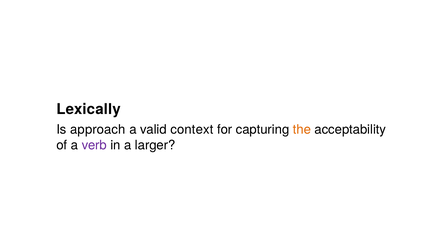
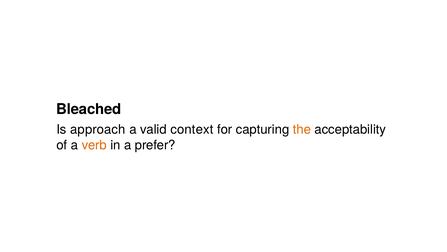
Lexically: Lexically -> Bleached
verb colour: purple -> orange
larger: larger -> prefer
